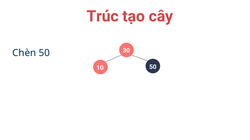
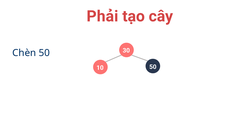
Trúc: Trúc -> Phải
